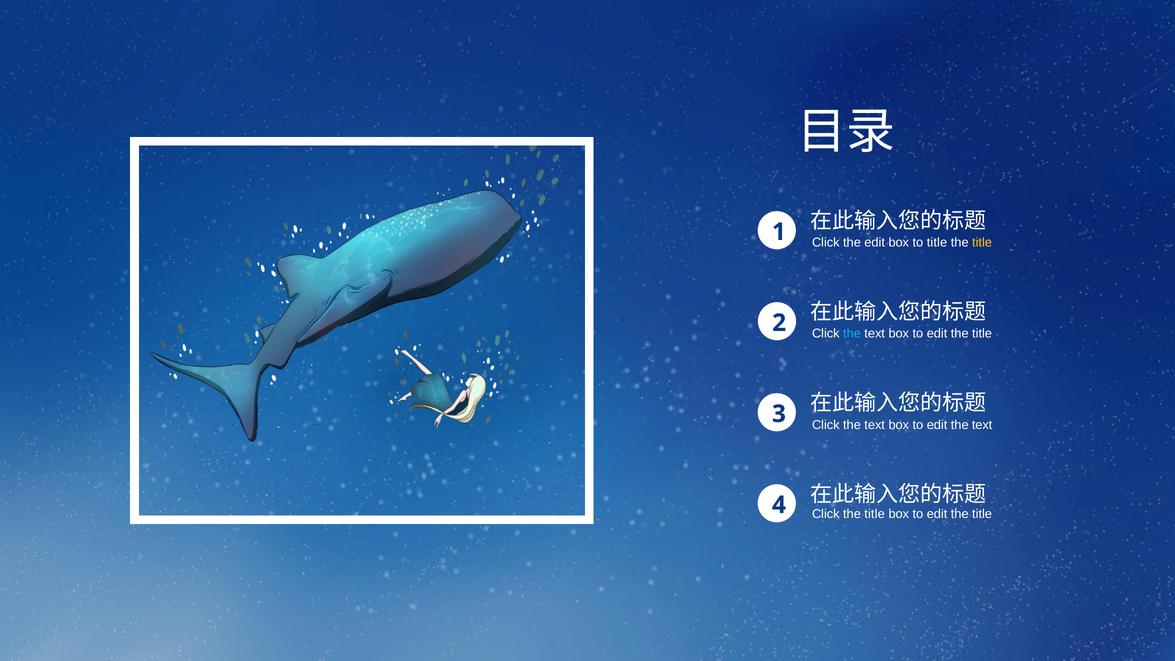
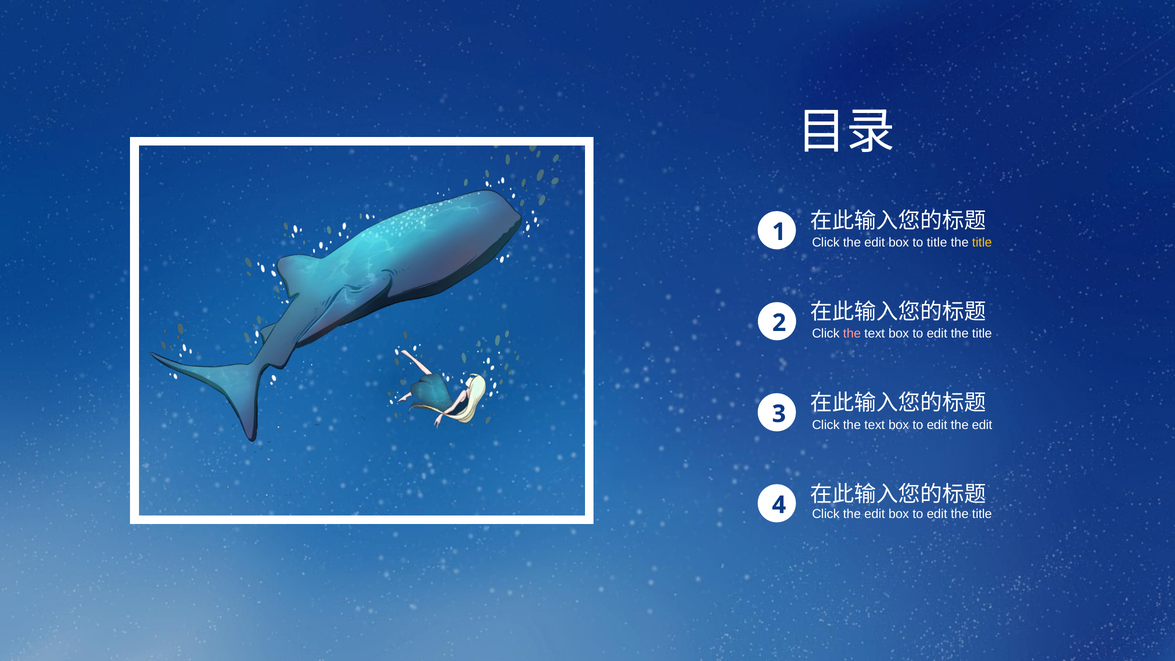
the at (852, 334) colour: light blue -> pink
edit the text: text -> edit
title at (875, 514): title -> edit
